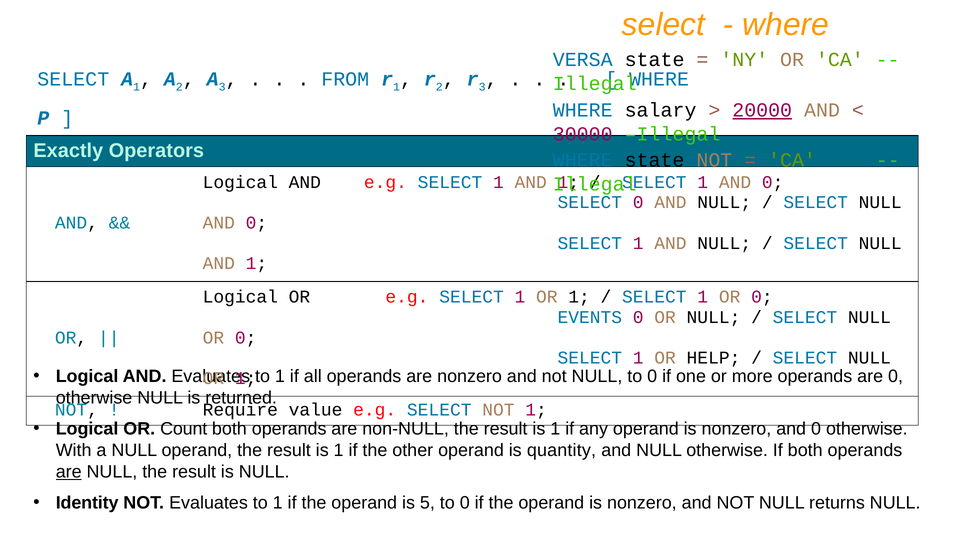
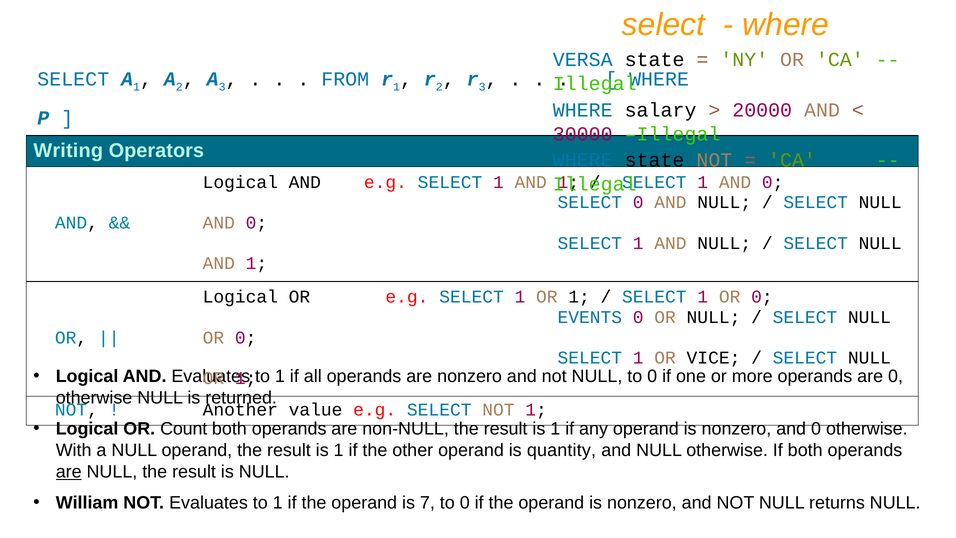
20000 underline: present -> none
Exactly: Exactly -> Writing
HELP: HELP -> VICE
Require: Require -> Another
Identity: Identity -> William
5: 5 -> 7
